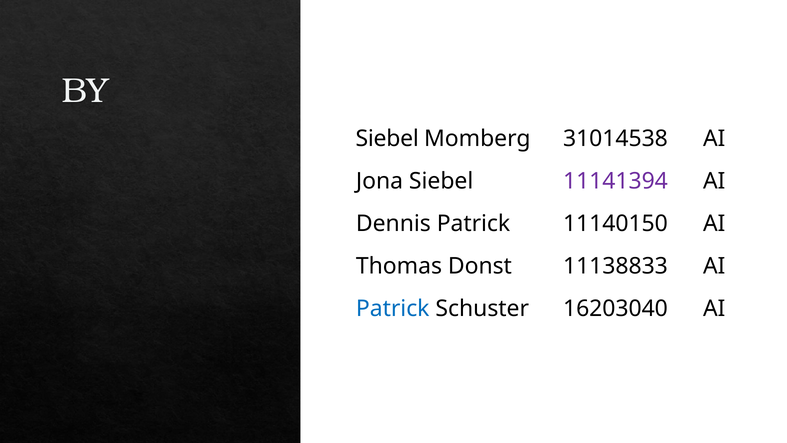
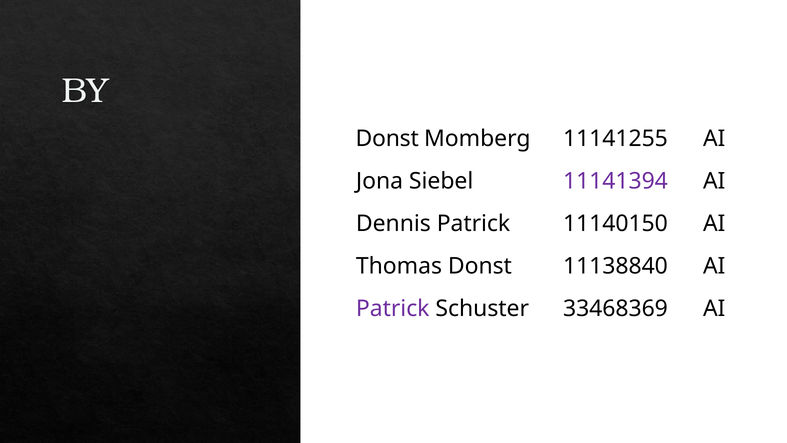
Siebel at (387, 138): Siebel -> Donst
31014538: 31014538 -> 11141255
11138833: 11138833 -> 11138840
Patrick at (393, 309) colour: blue -> purple
16203040: 16203040 -> 33468369
